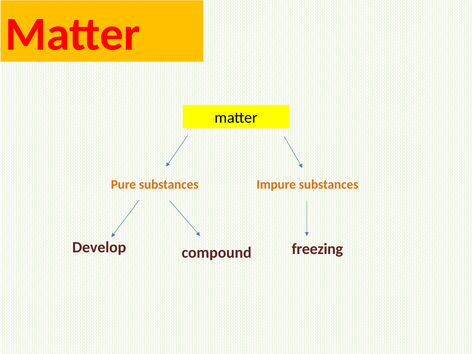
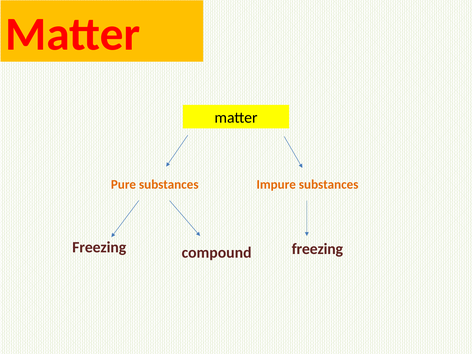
Develop at (99, 247): Develop -> Freezing
